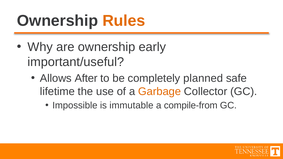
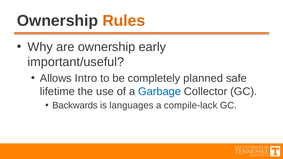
After: After -> Intro
Garbage colour: orange -> blue
Impossible: Impossible -> Backwards
immutable: immutable -> languages
compile-from: compile-from -> compile-lack
